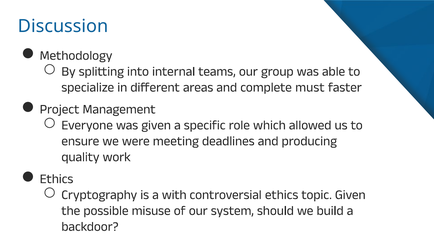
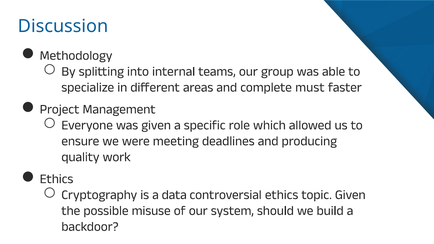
with: with -> data
